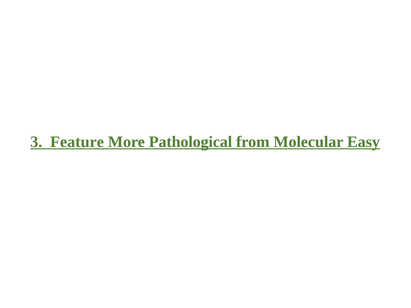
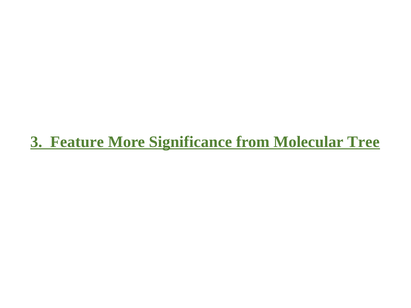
Pathological: Pathological -> Significance
Easy: Easy -> Tree
